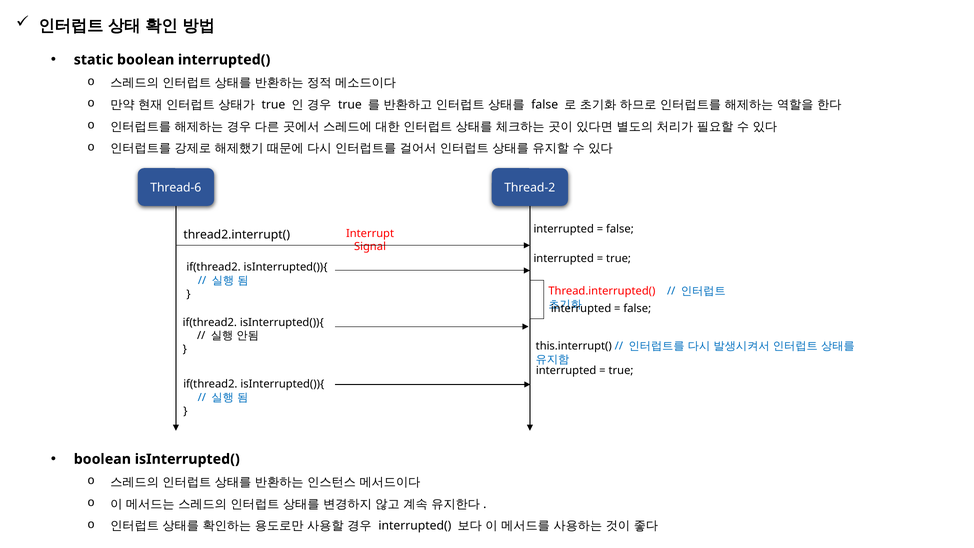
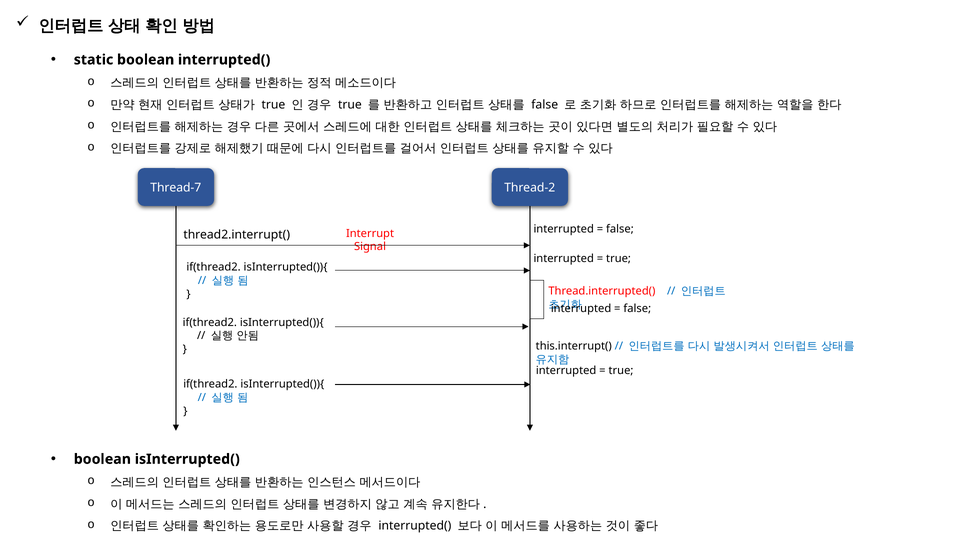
Thread-6: Thread-6 -> Thread-7
